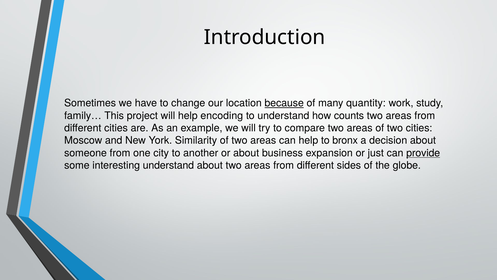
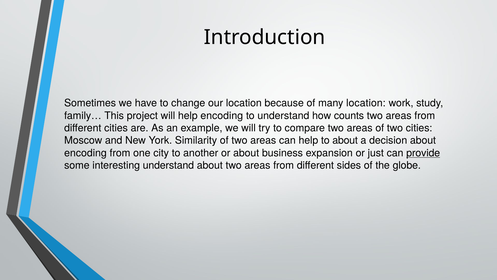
because underline: present -> none
many quantity: quantity -> location
to bronx: bronx -> about
someone at (86, 153): someone -> encoding
